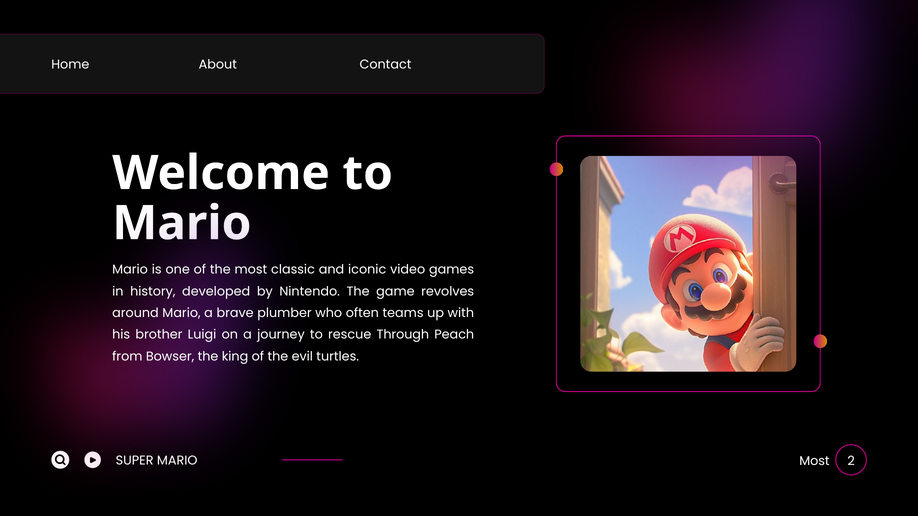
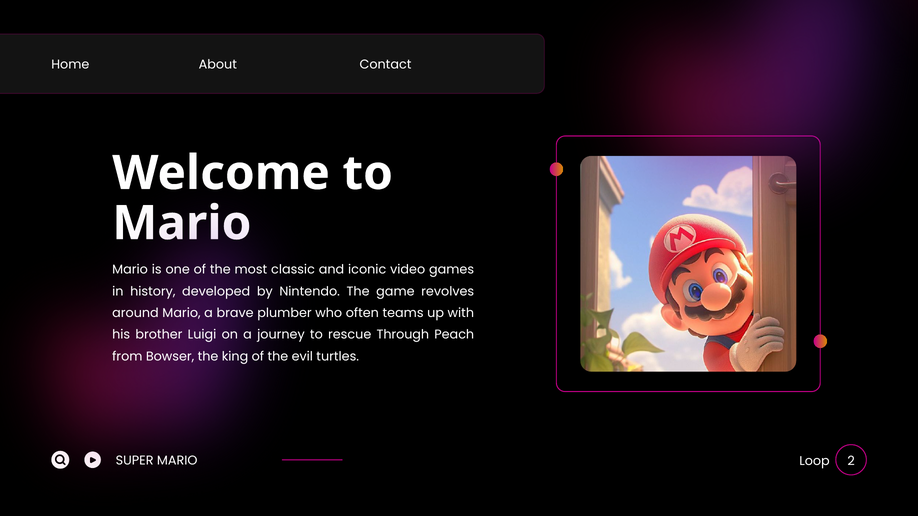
Most at (814, 461): Most -> Loop
